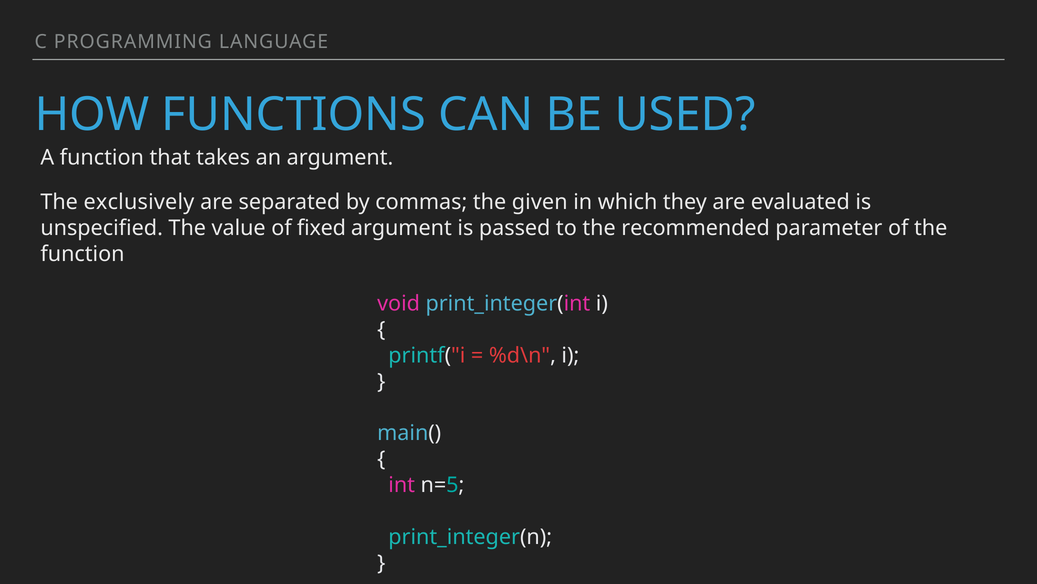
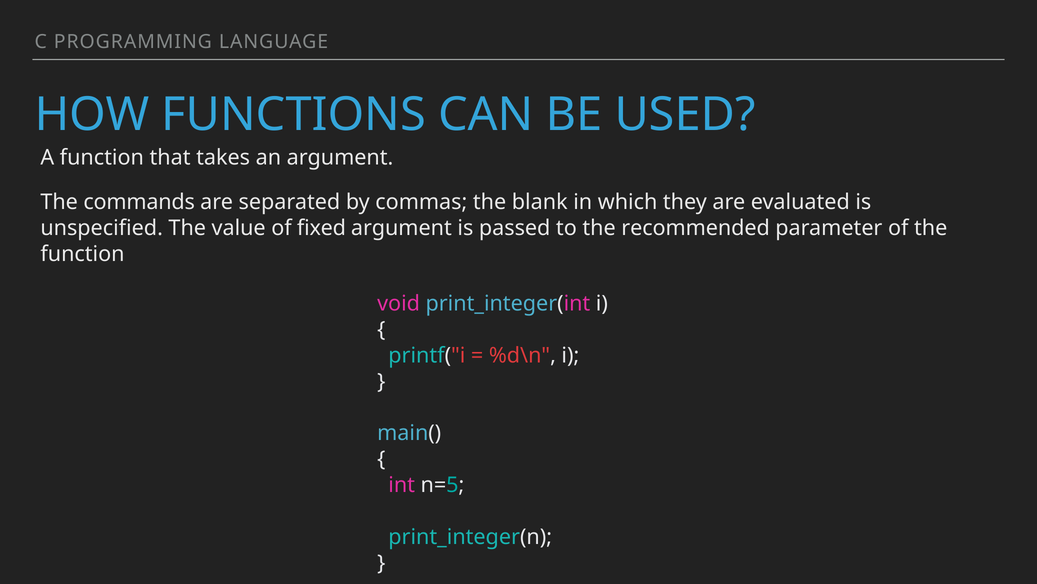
exclusively: exclusively -> commands
given: given -> blank
